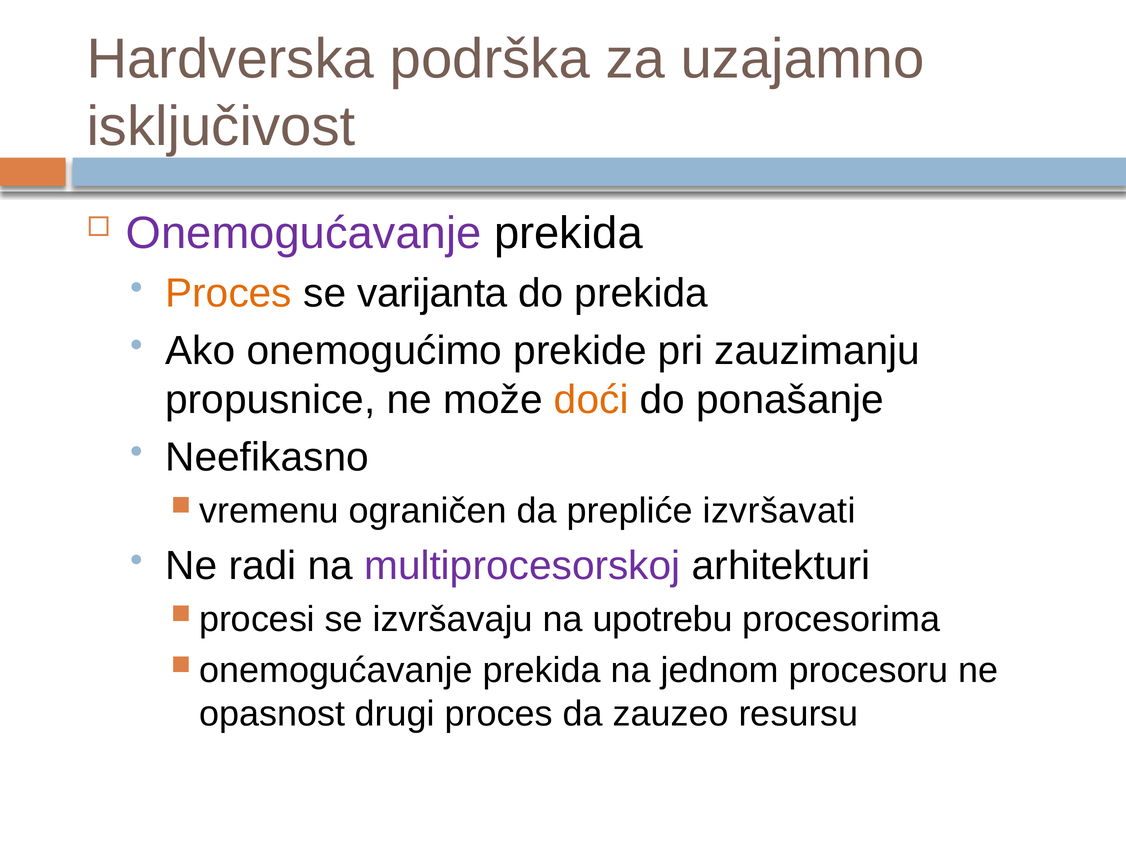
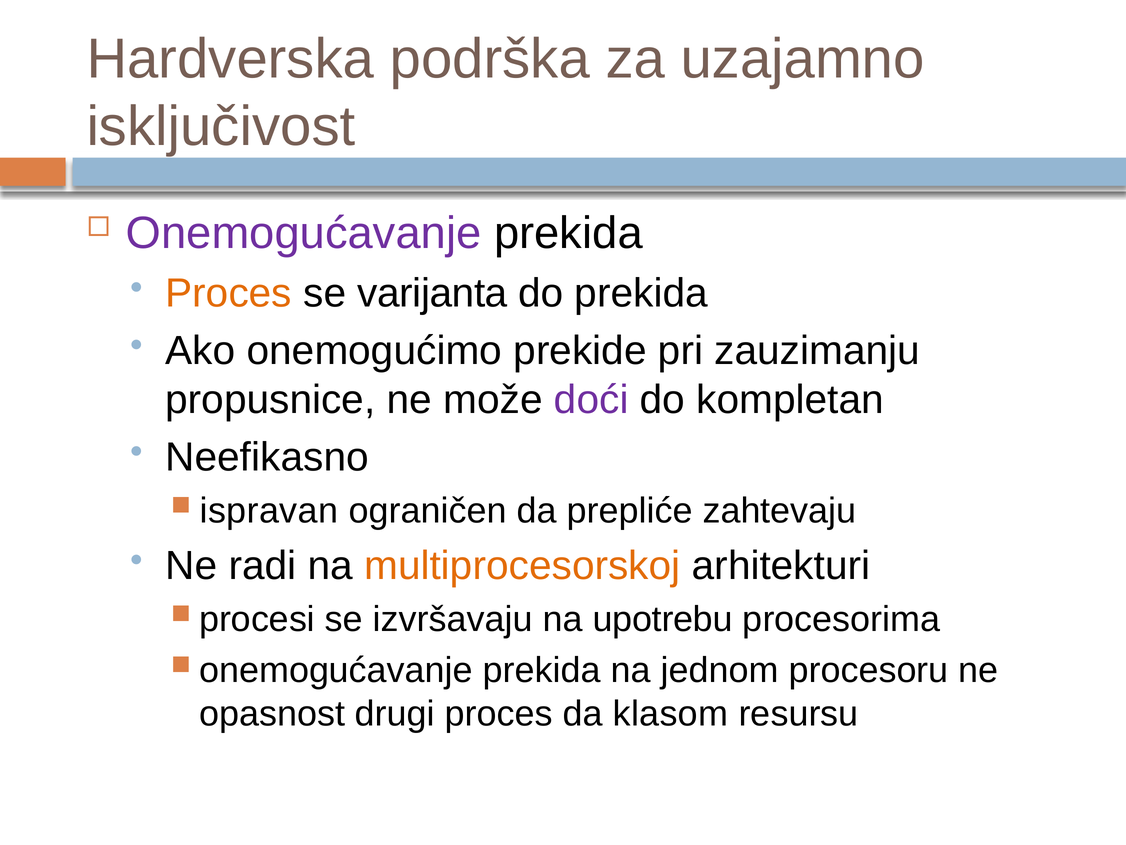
doći colour: orange -> purple
ponašanje: ponašanje -> kompletan
vremenu: vremenu -> ispravan
izvršavati: izvršavati -> zahtevaju
multiprocesorskoj colour: purple -> orange
zauzeo: zauzeo -> klasom
